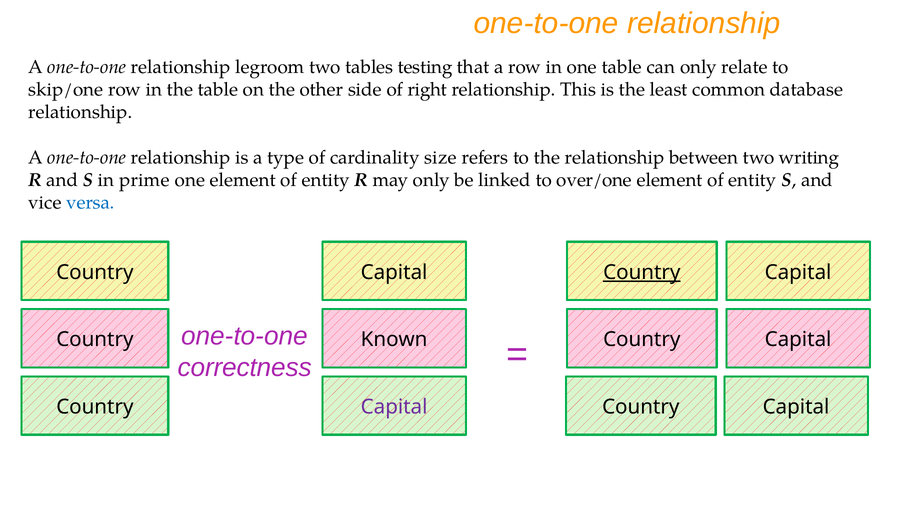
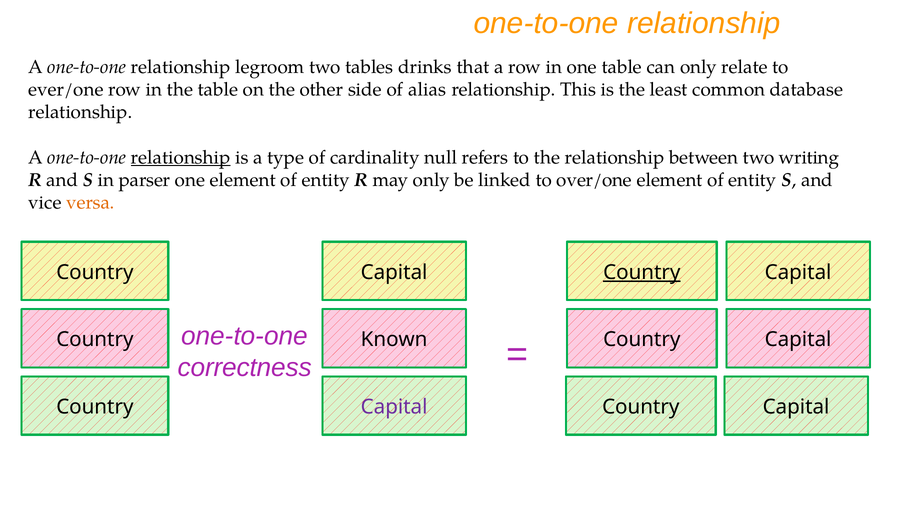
testing: testing -> drinks
skip/one: skip/one -> ever/one
right: right -> alias
relationship at (181, 157) underline: none -> present
size: size -> null
prime: prime -> parser
versa colour: blue -> orange
